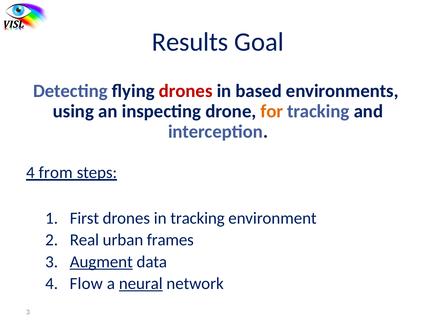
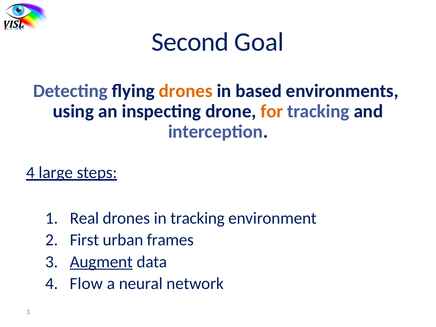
Results: Results -> Second
drones at (186, 91) colour: red -> orange
from: from -> large
First: First -> Real
Real: Real -> First
neural underline: present -> none
